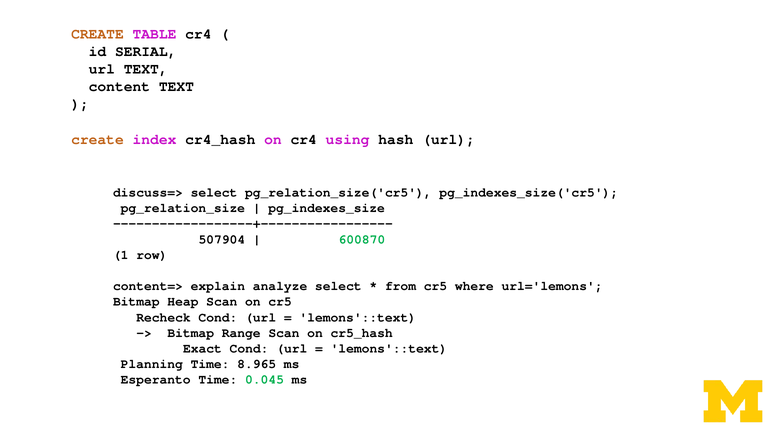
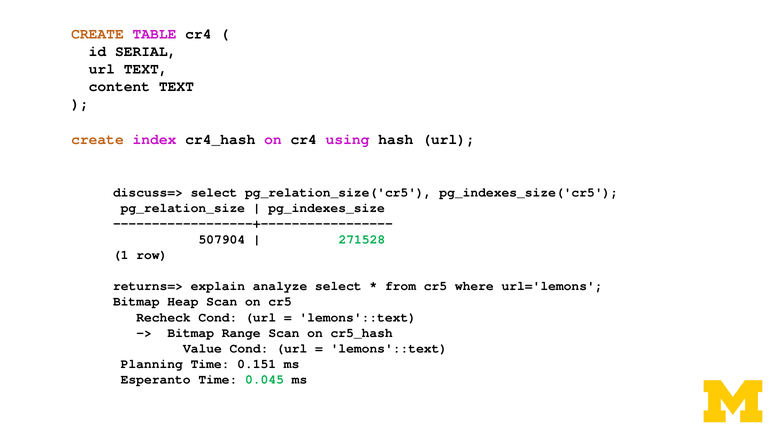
600870: 600870 -> 271528
content=>: content=> -> returns=>
Exact: Exact -> Value
8.965: 8.965 -> 0.151
